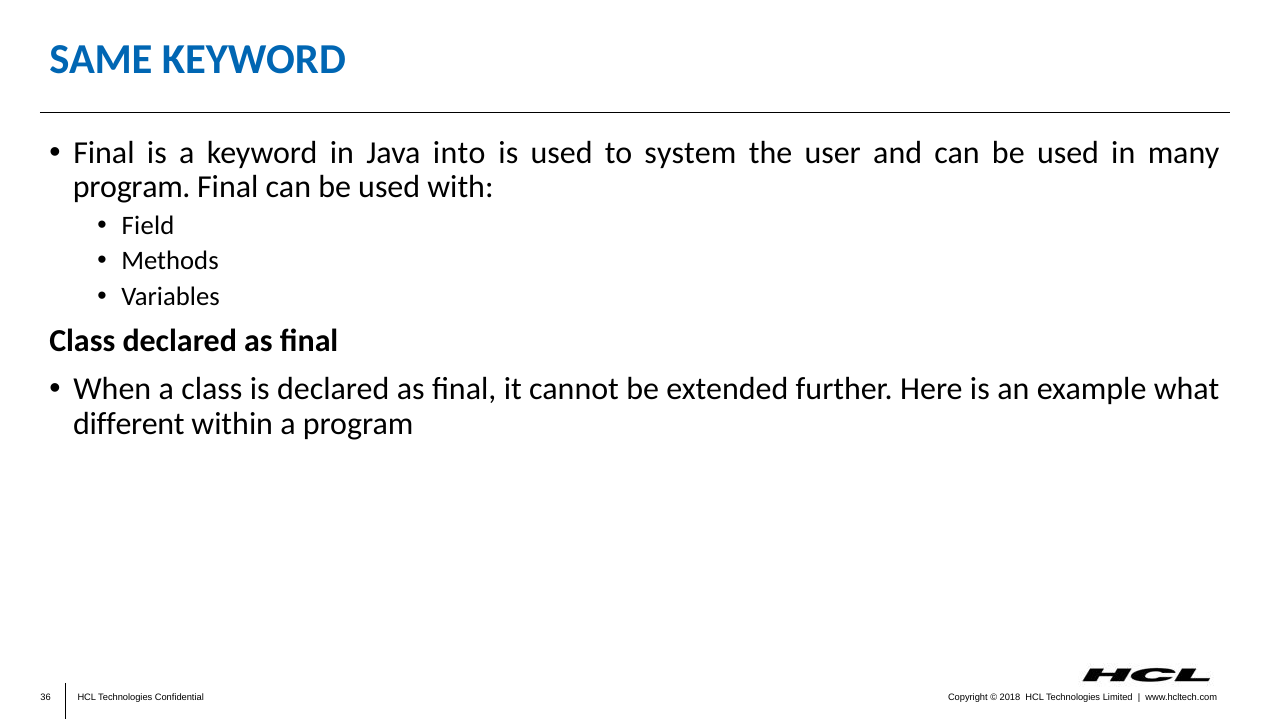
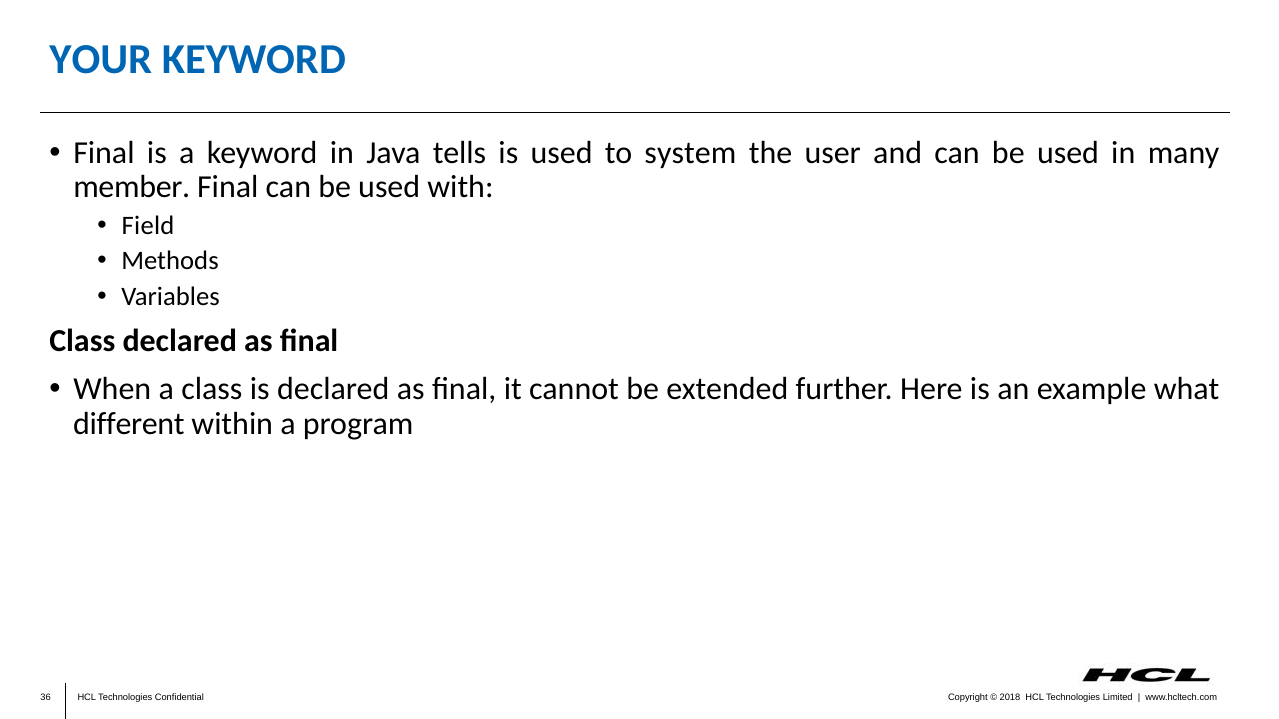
SAME: SAME -> YOUR
into: into -> tells
program at (132, 187): program -> member
